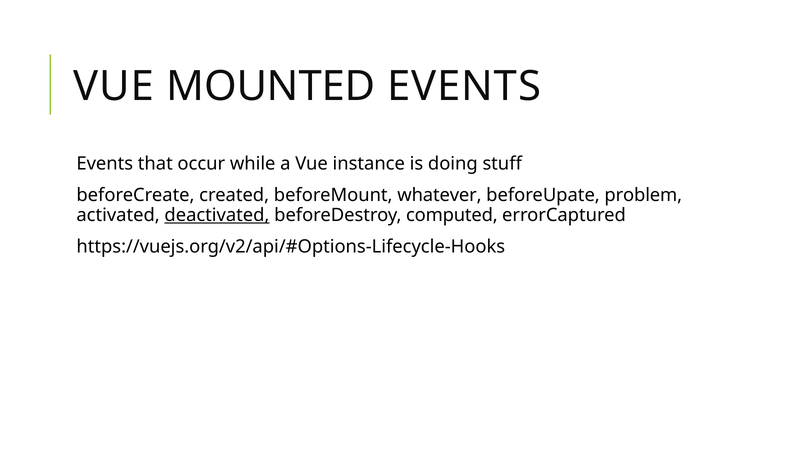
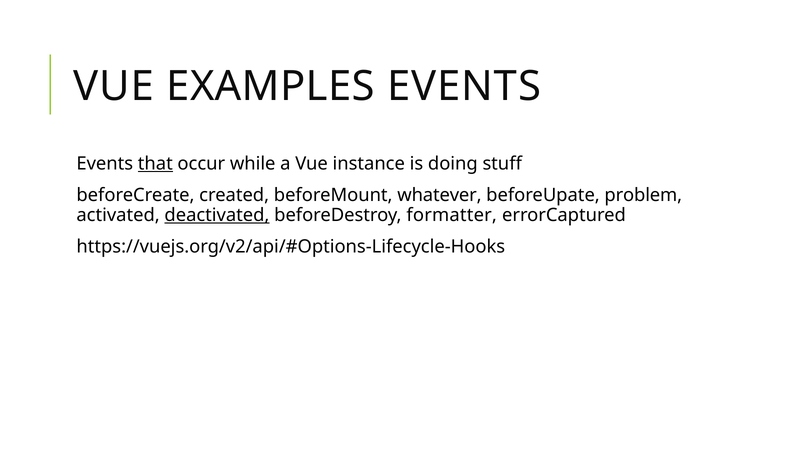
MOUNTED: MOUNTED -> EXAMPLES
that underline: none -> present
computed: computed -> formatter
